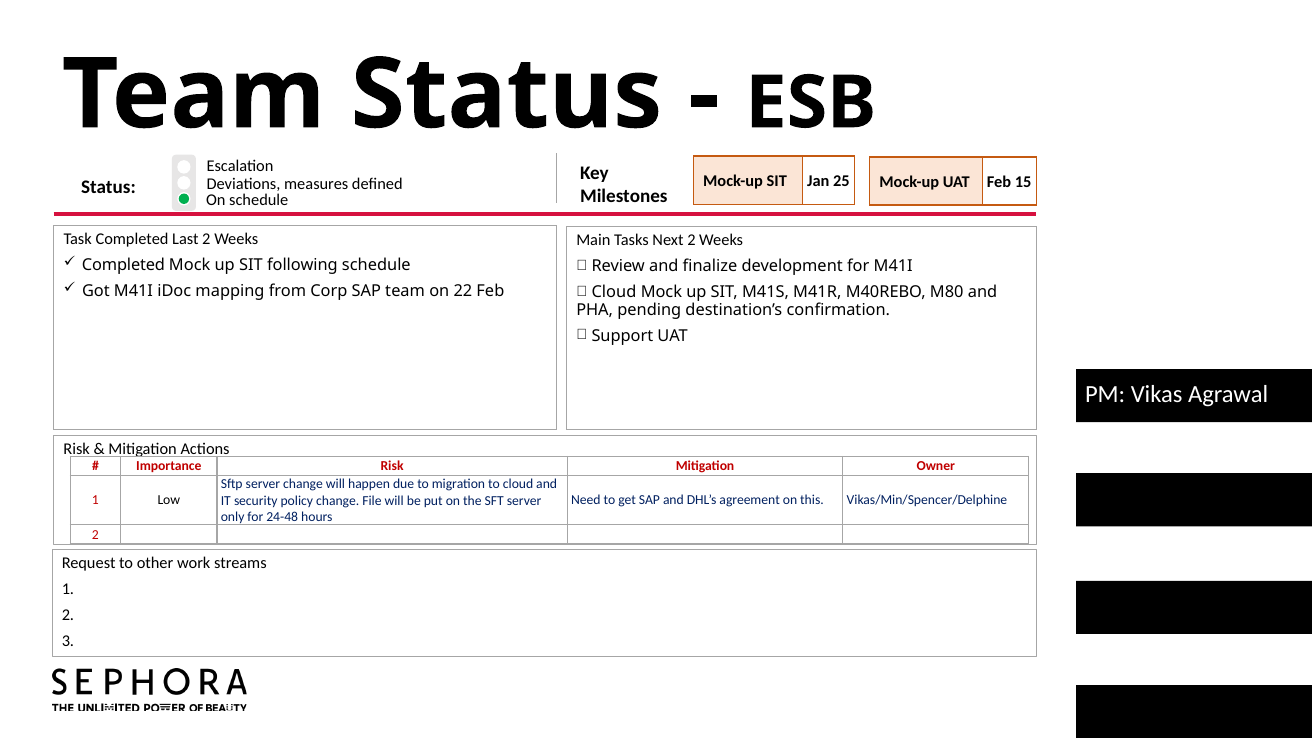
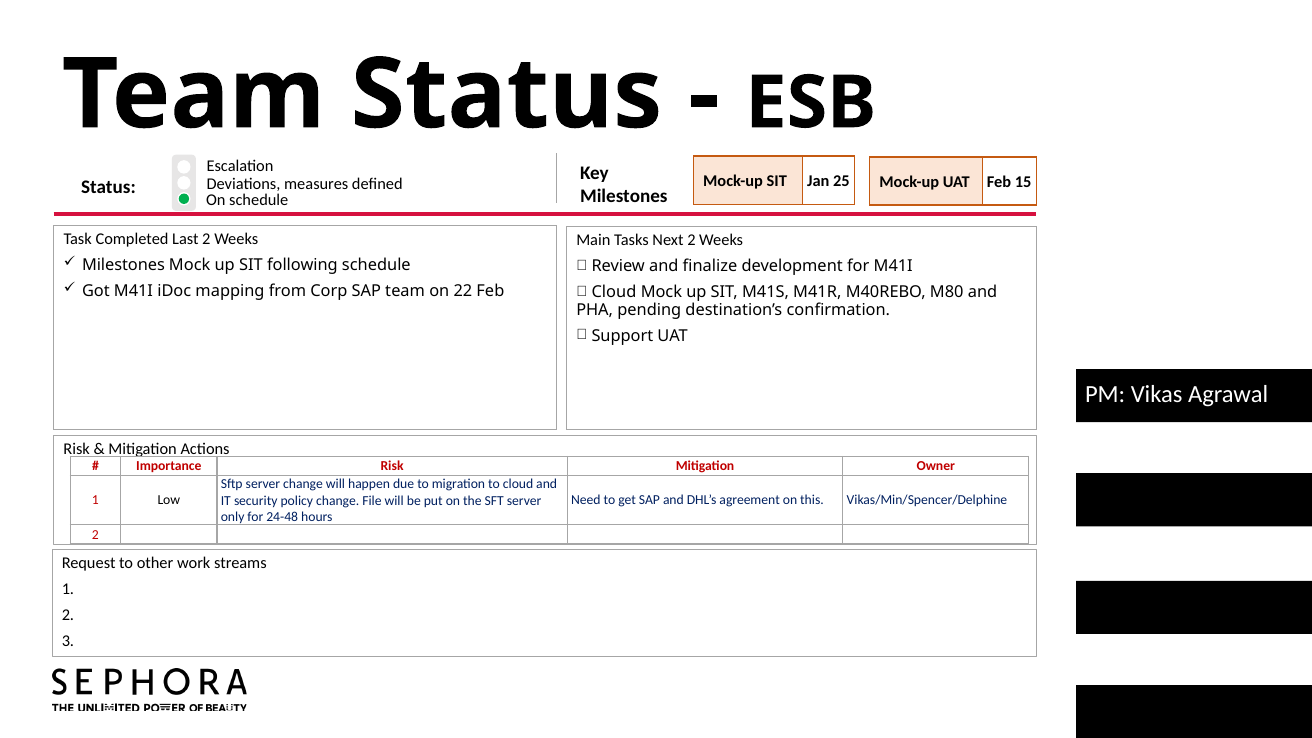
Completed at (123, 265): Completed -> Milestones
